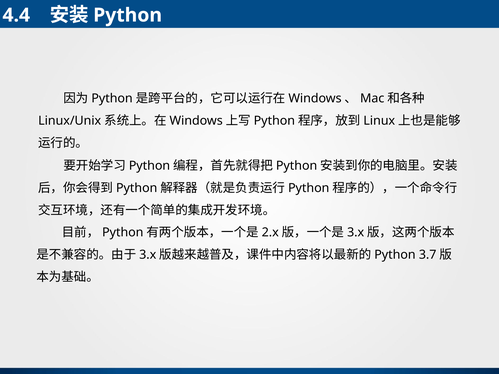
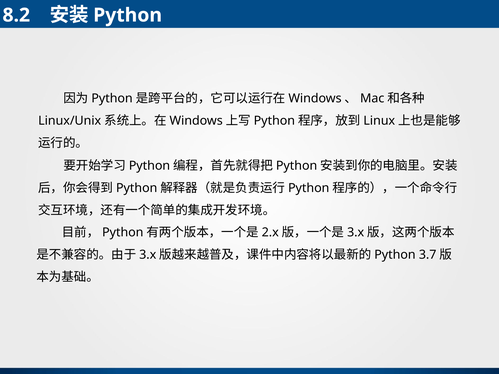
4.4: 4.4 -> 8.2
